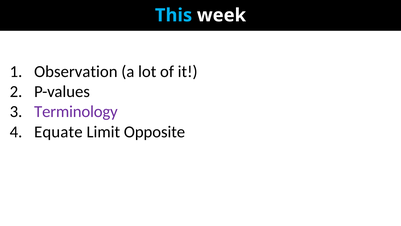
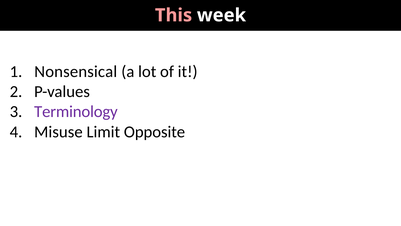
This colour: light blue -> pink
Observation: Observation -> Nonsensical
Equate: Equate -> Misuse
